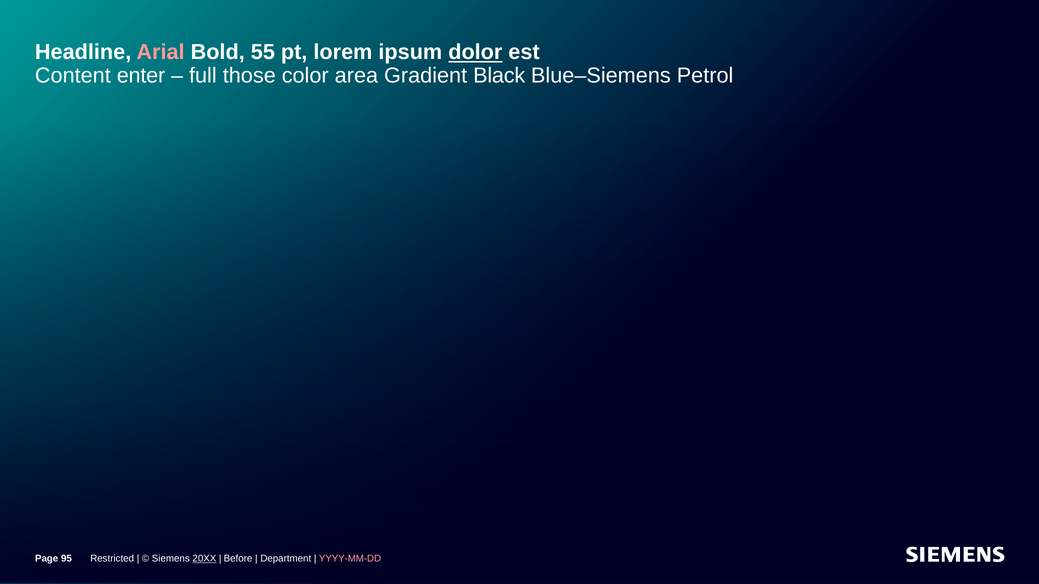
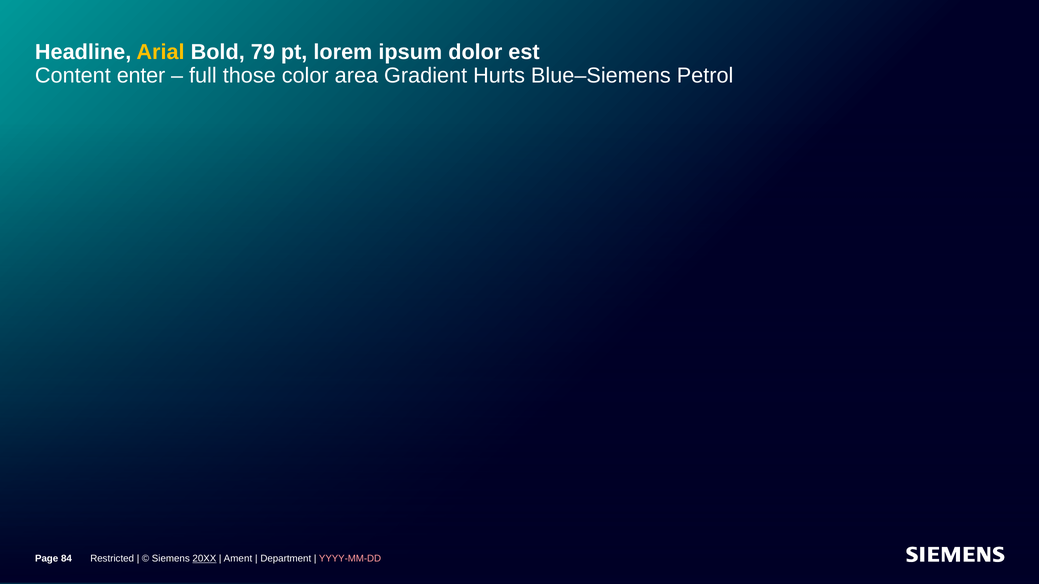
Arial colour: pink -> yellow
55: 55 -> 79
dolor underline: present -> none
Black: Black -> Hurts
95: 95 -> 84
Before: Before -> Ament
